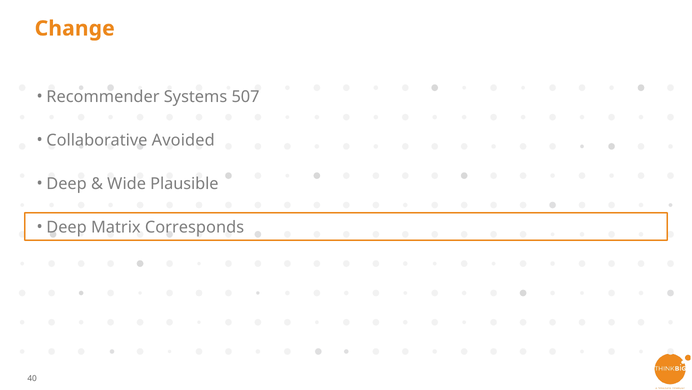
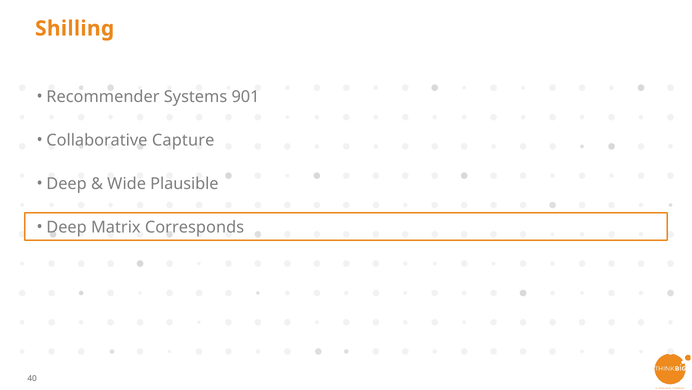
Change: Change -> Shilling
507: 507 -> 901
Avoided: Avoided -> Capture
